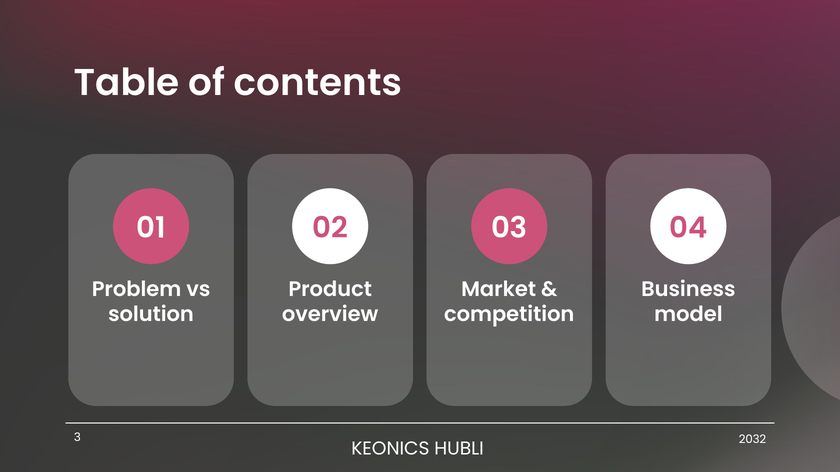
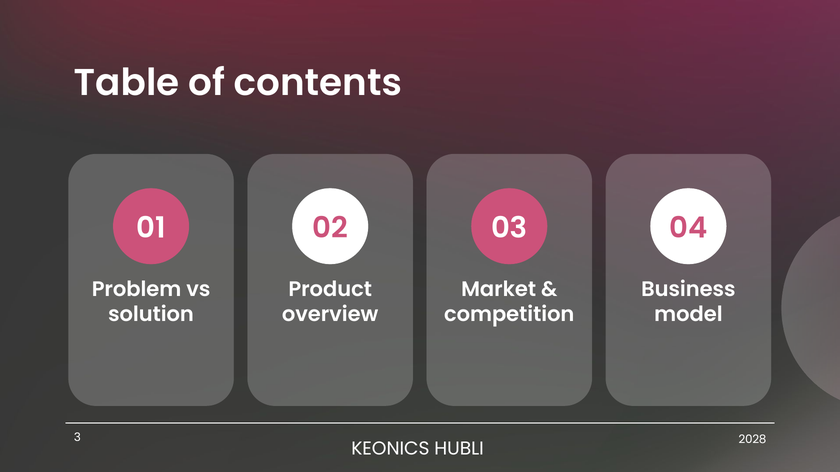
2032: 2032 -> 2028
